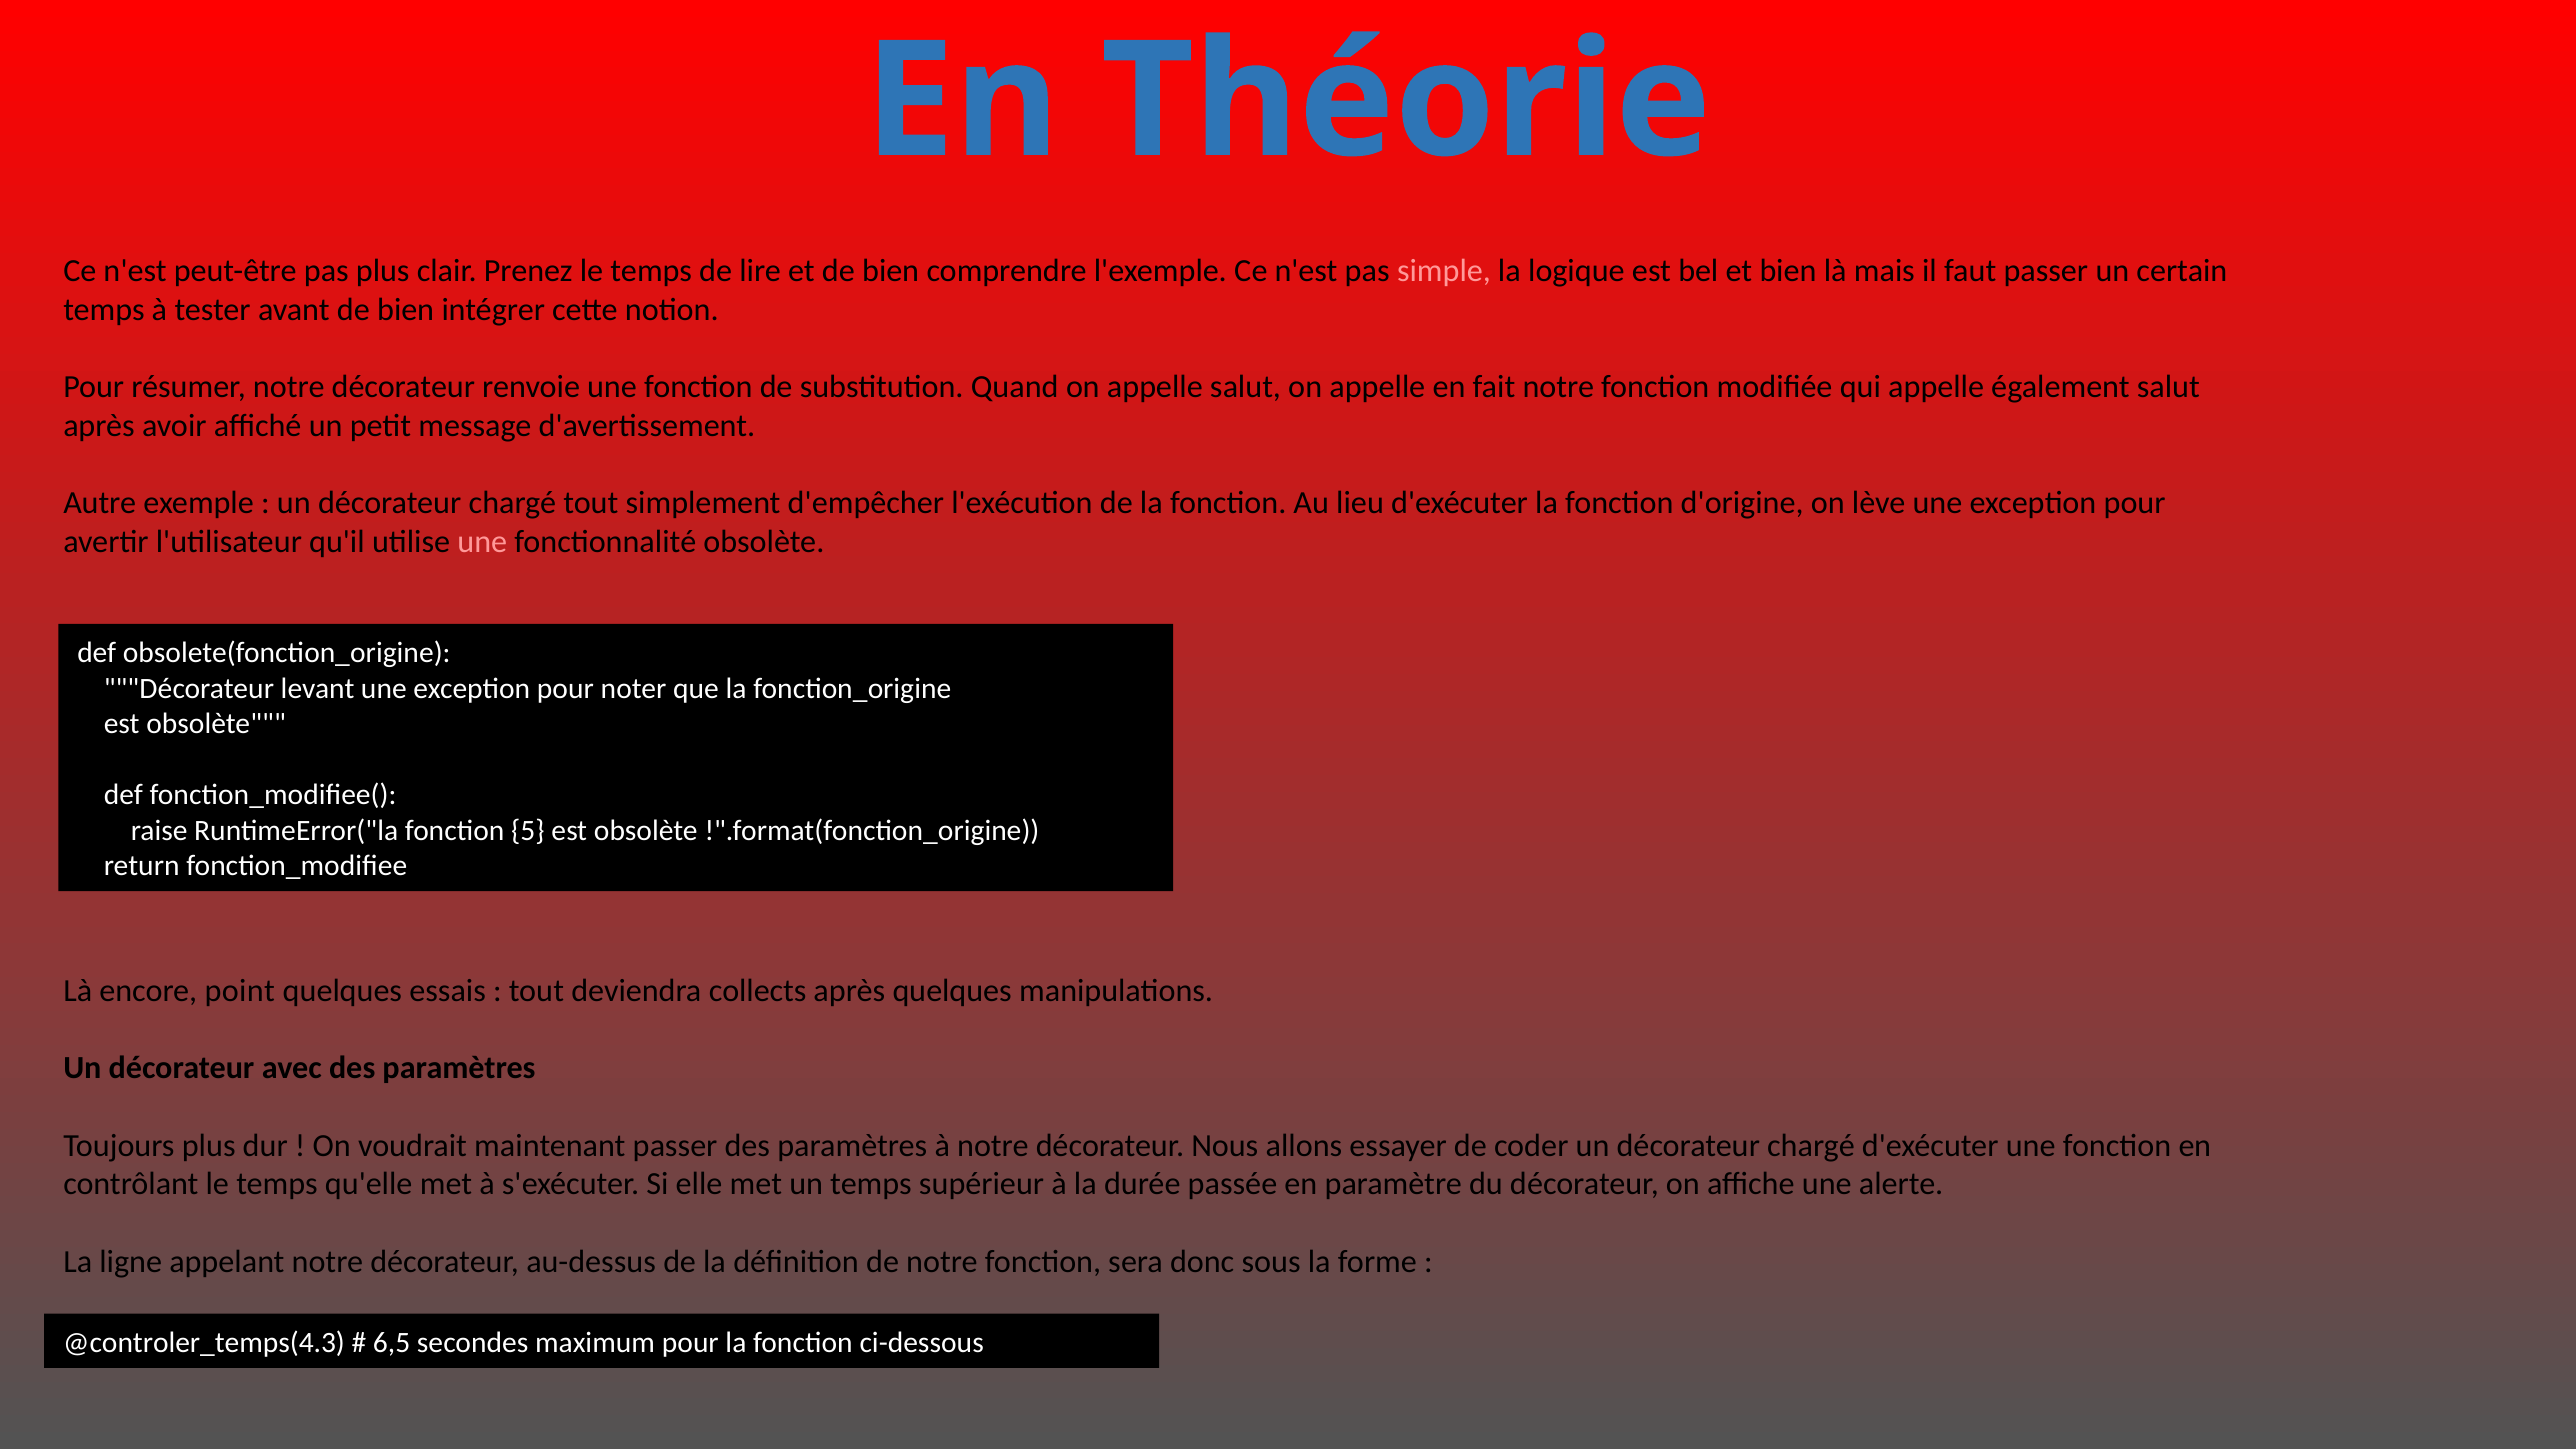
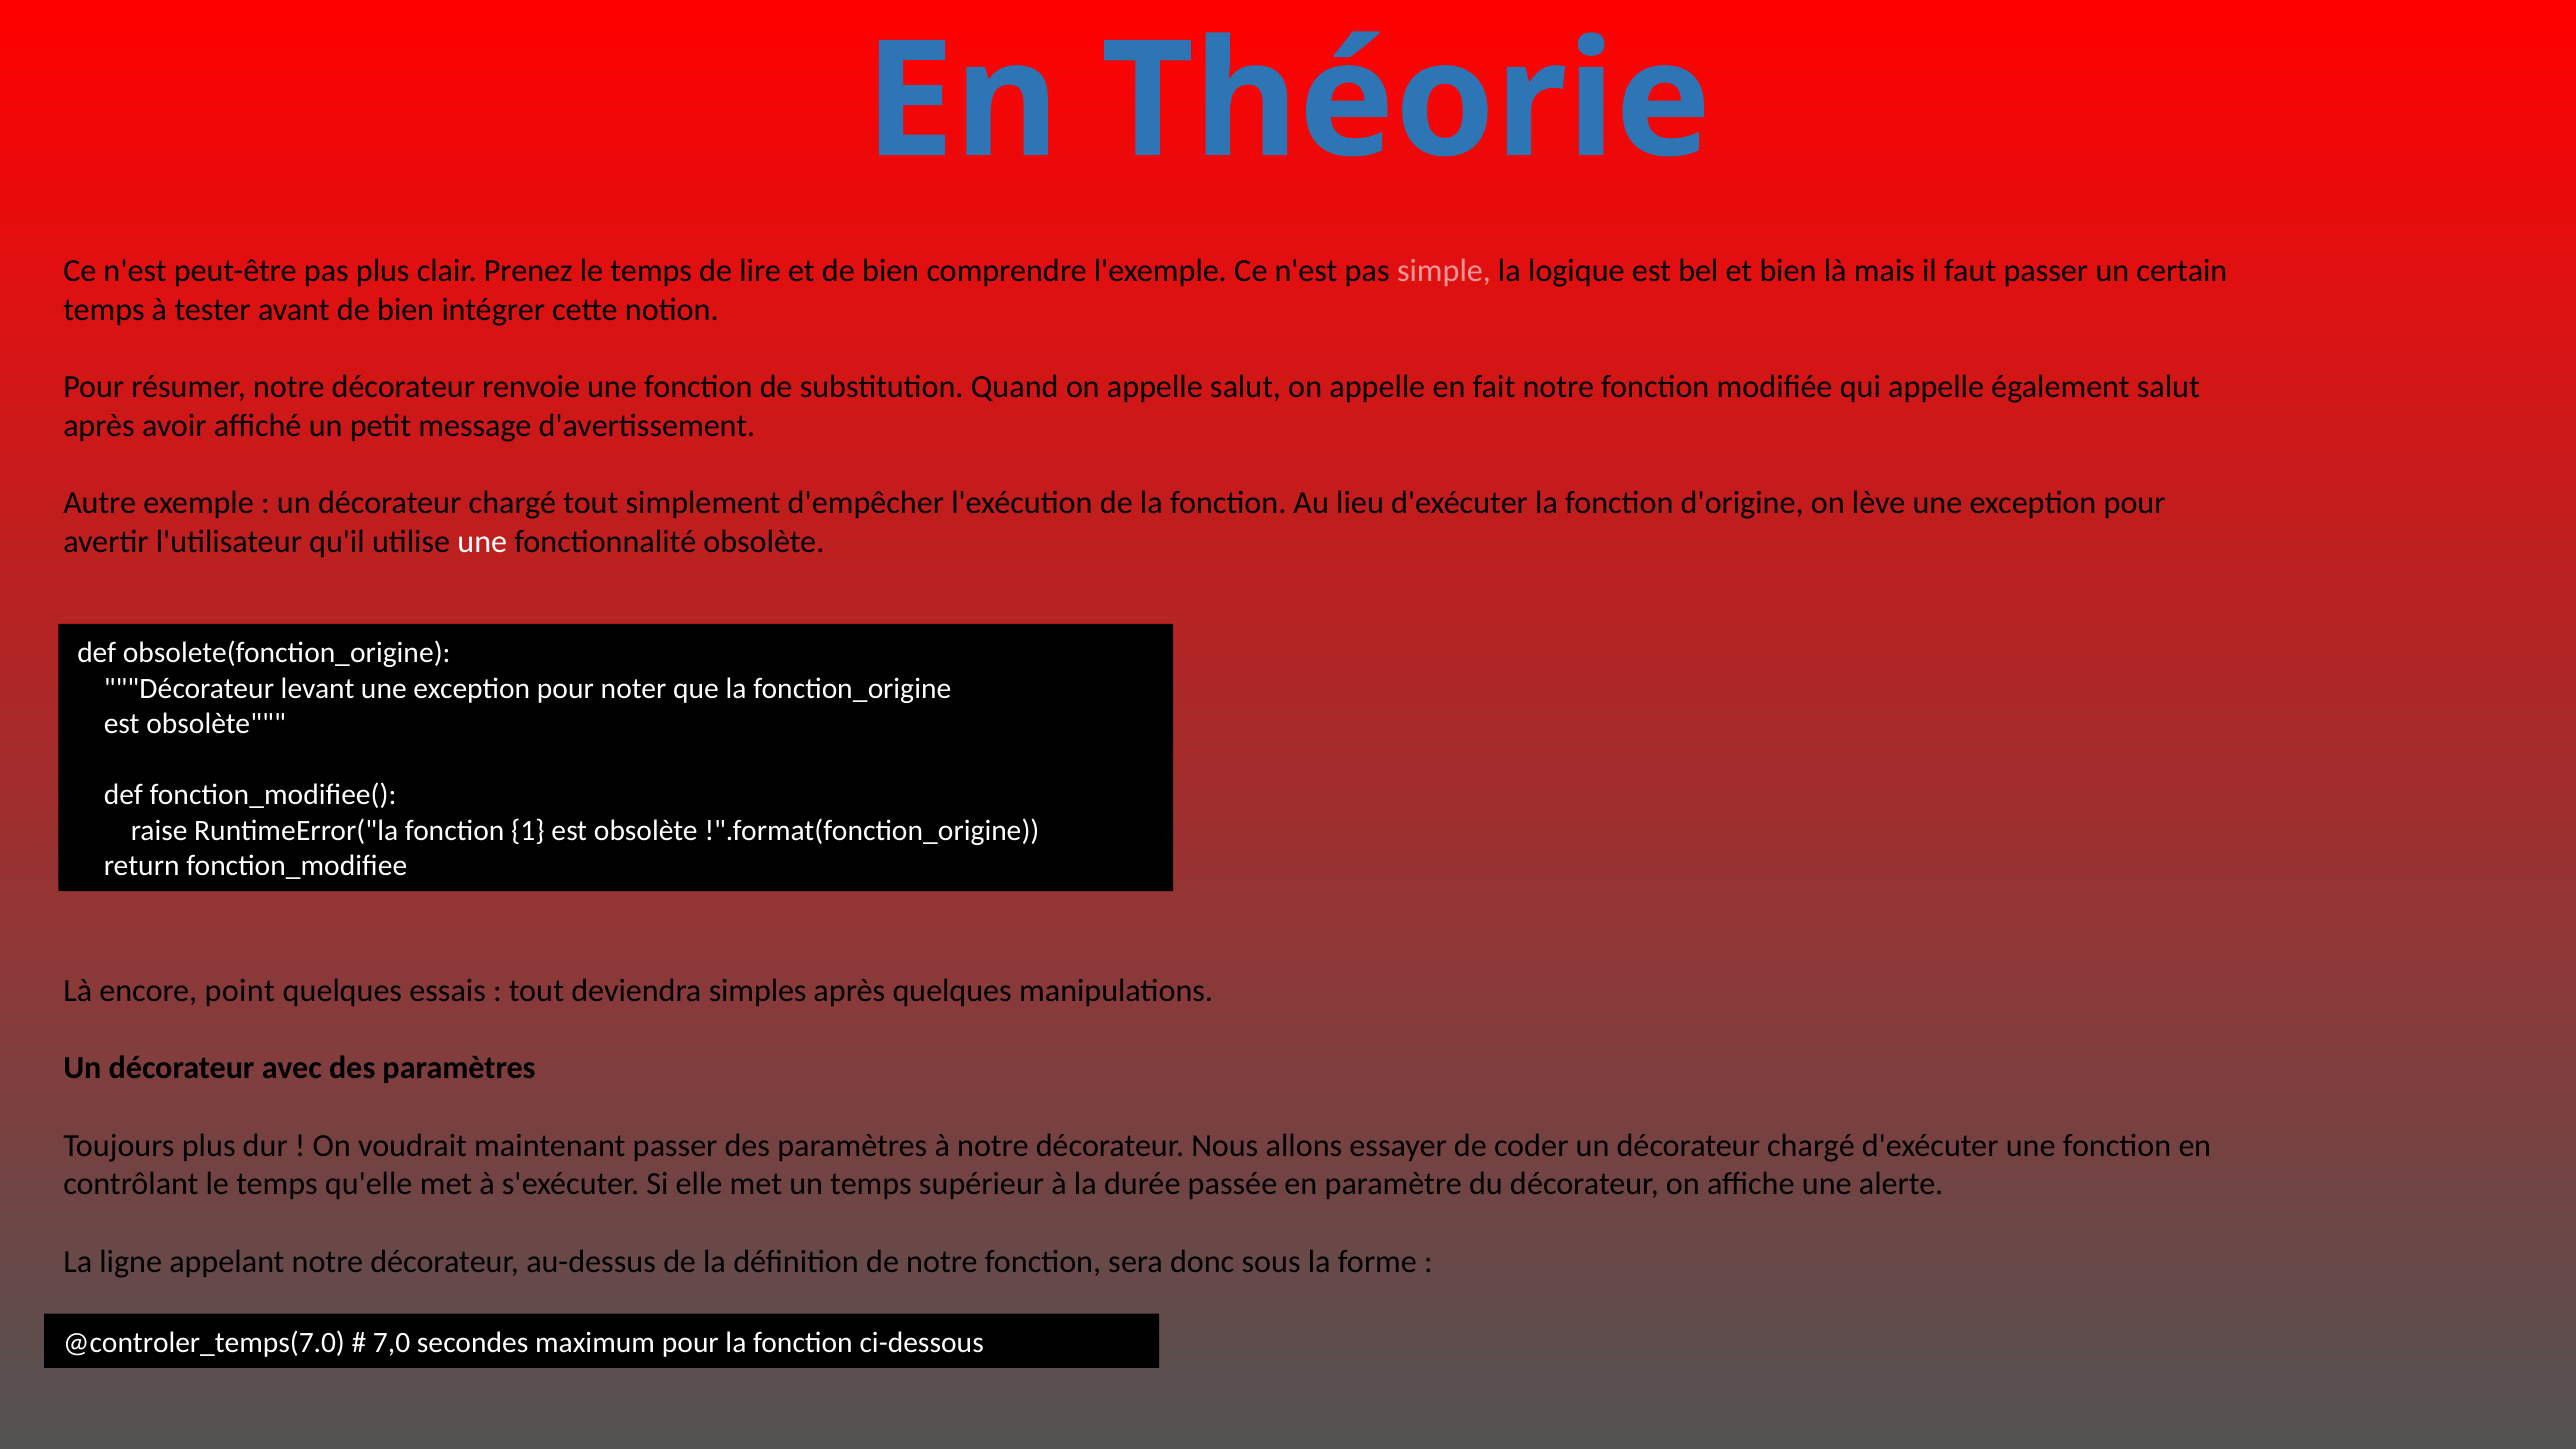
une at (482, 542) colour: pink -> white
5: 5 -> 1
collects: collects -> simples
@controler_temps(4.3: @controler_temps(4.3 -> @controler_temps(7.0
6,5: 6,5 -> 7,0
